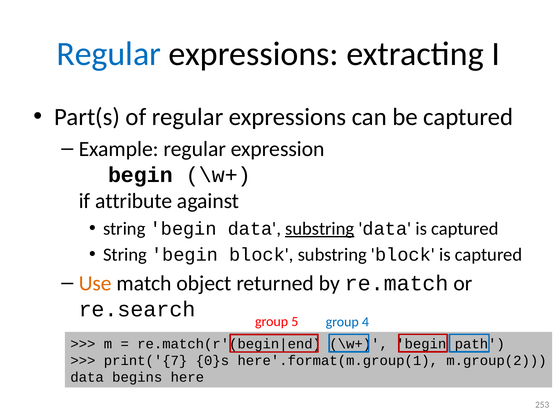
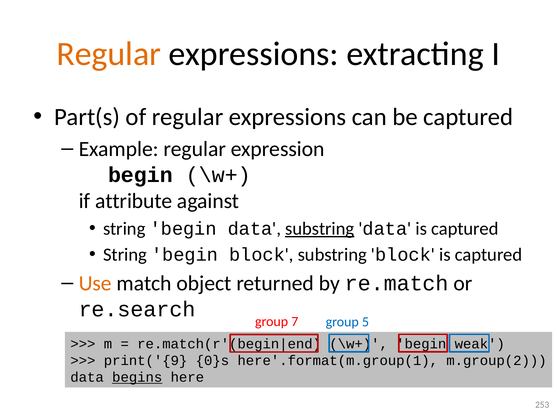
Regular at (109, 54) colour: blue -> orange
5: 5 -> 7
4: 4 -> 5
path: path -> weak
print('{7: print('{7 -> print('{9
begins underline: none -> present
